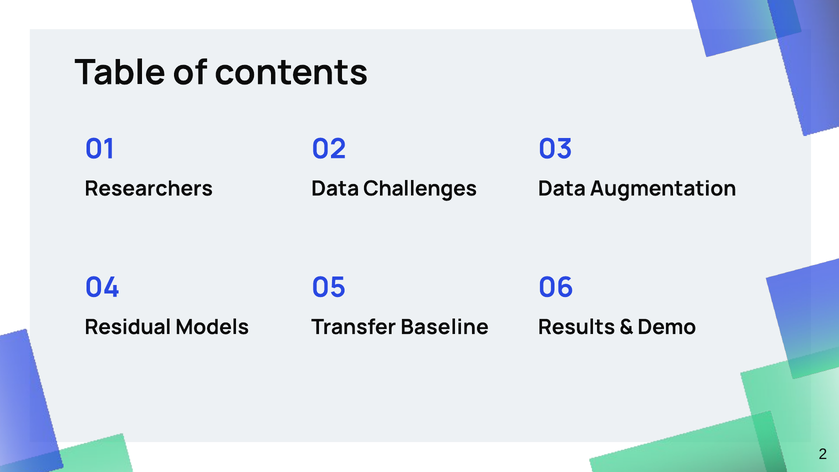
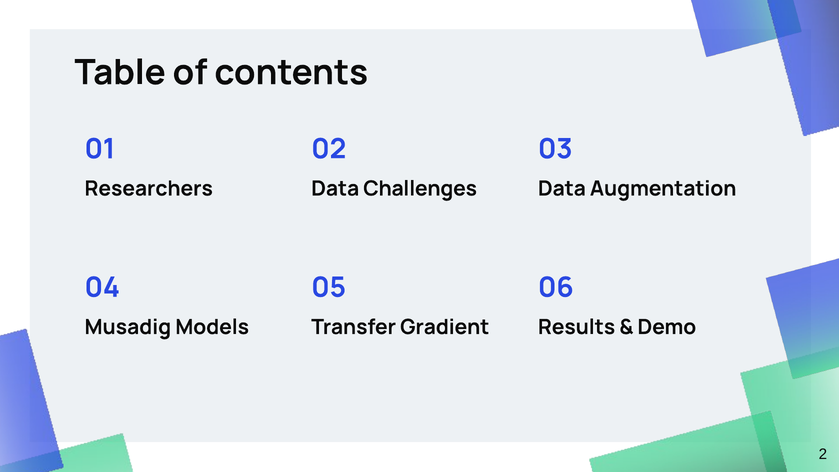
Residual: Residual -> Musadig
Baseline: Baseline -> Gradient
